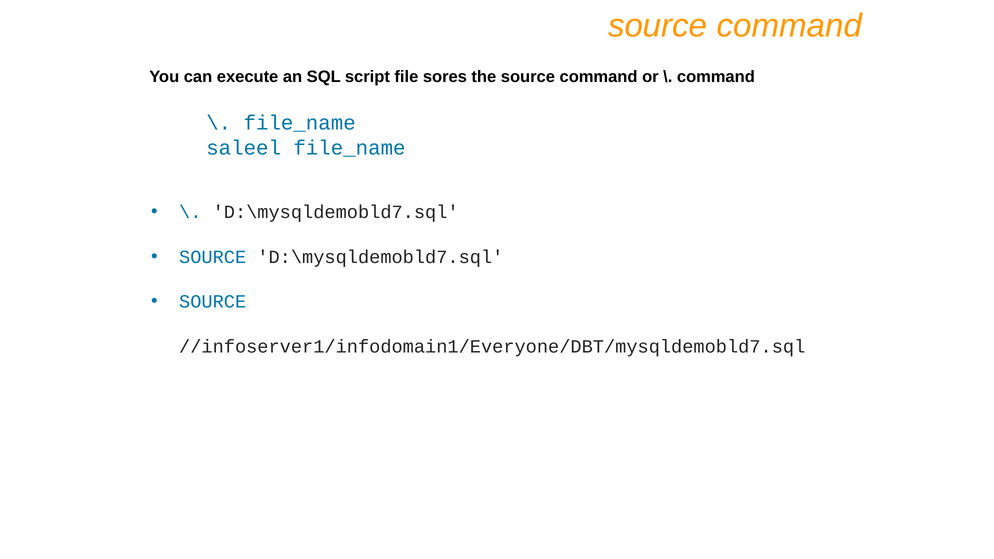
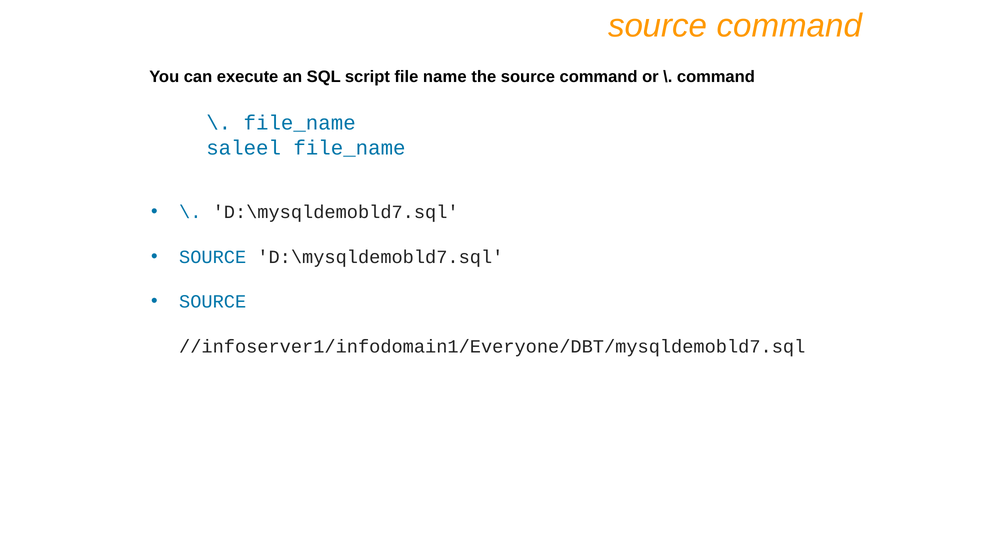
sores: sores -> name
